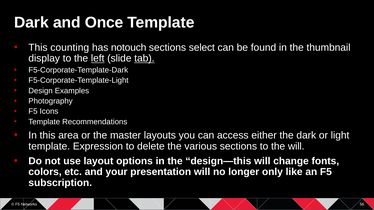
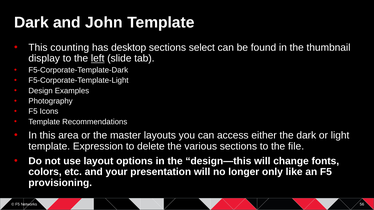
Once: Once -> John
notouch: notouch -> desktop
tab underline: present -> none
the will: will -> file
subscription: subscription -> provisioning
